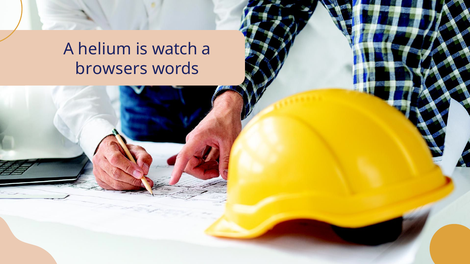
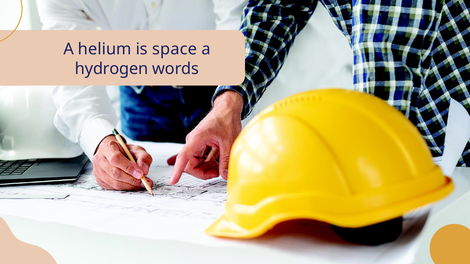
watch: watch -> space
browsers: browsers -> hydrogen
